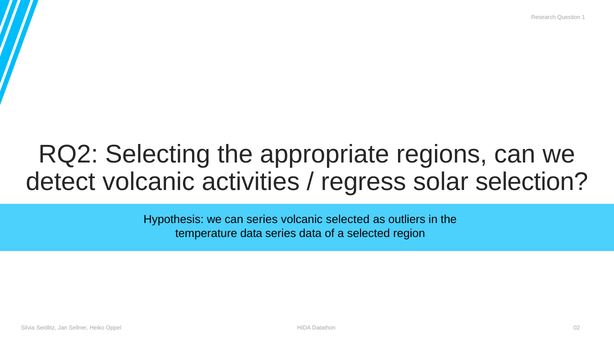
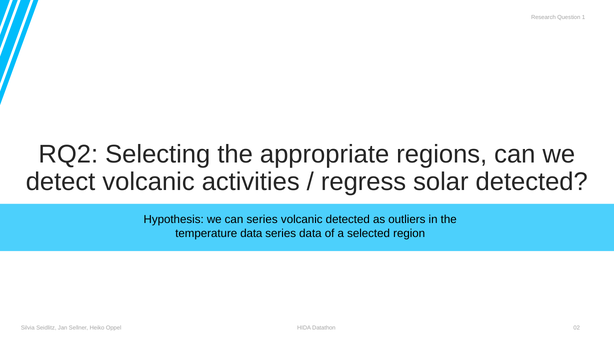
solar selection: selection -> detected
volcanic selected: selected -> detected
